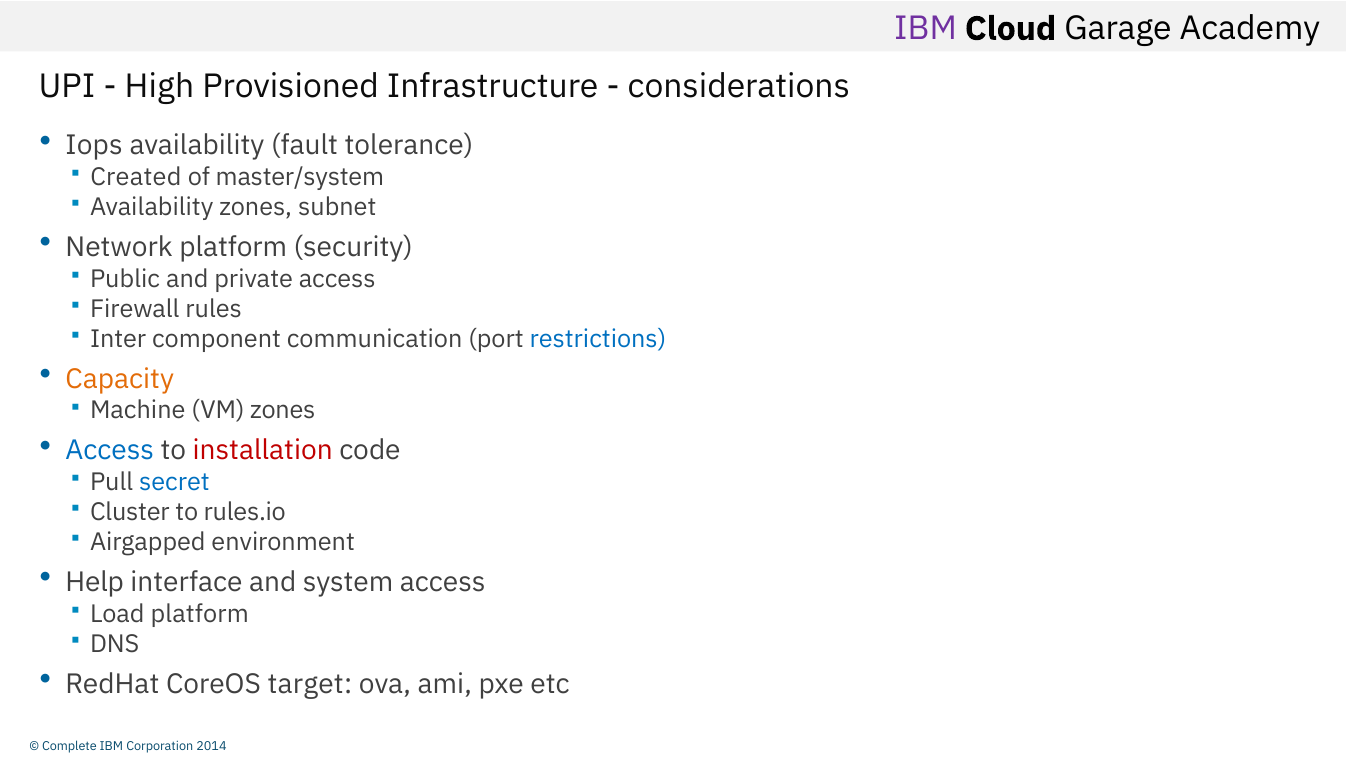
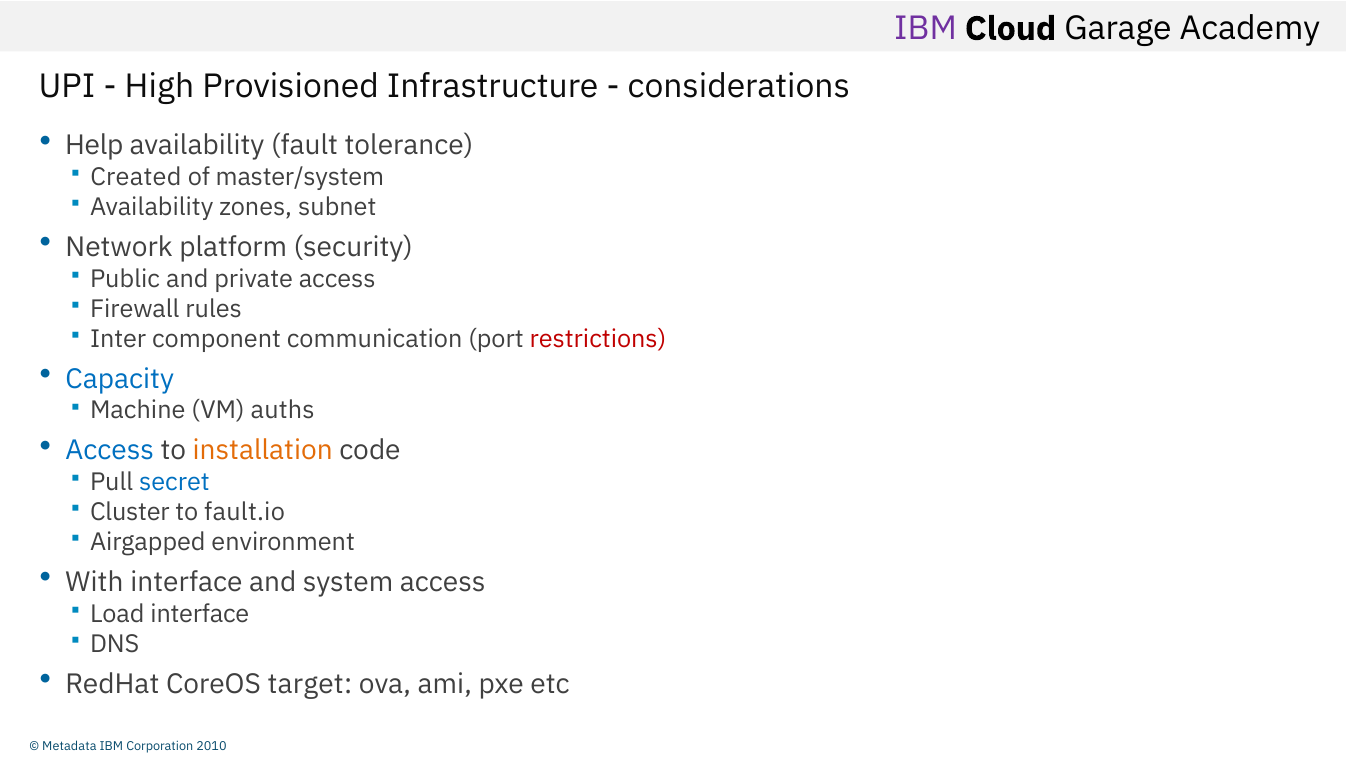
Iops: Iops -> Help
restrictions colour: blue -> red
Capacity colour: orange -> blue
VM zones: zones -> auths
installation colour: red -> orange
rules.io: rules.io -> fault.io
Help: Help -> With
Load platform: platform -> interface
Complete: Complete -> Metadata
2014: 2014 -> 2010
